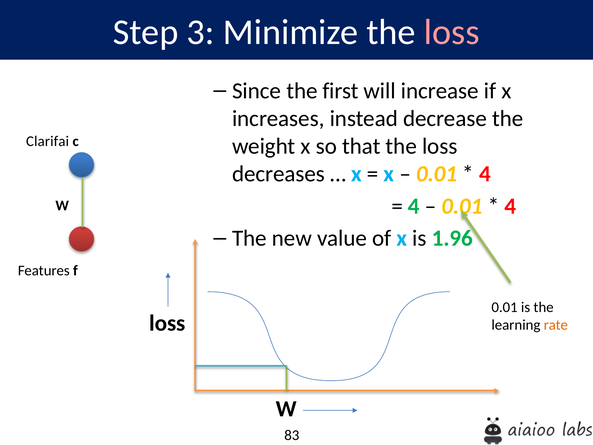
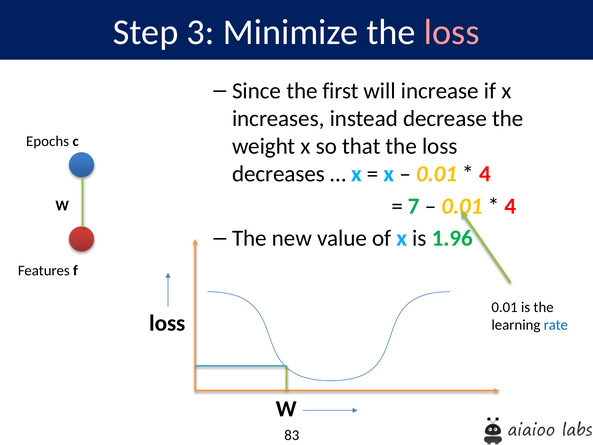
Clarifai: Clarifai -> Epochs
4 at (414, 206): 4 -> 7
rate colour: orange -> blue
